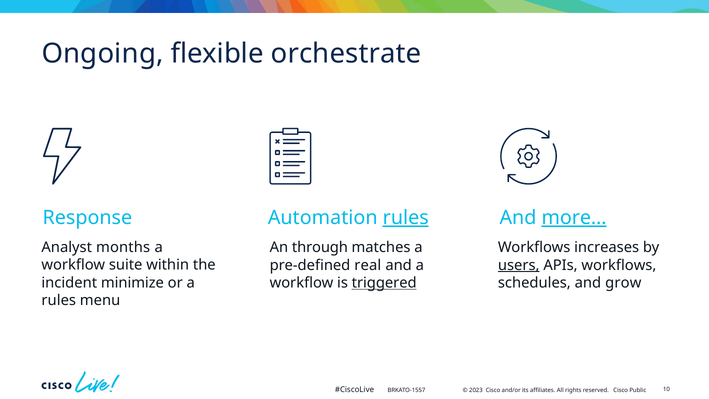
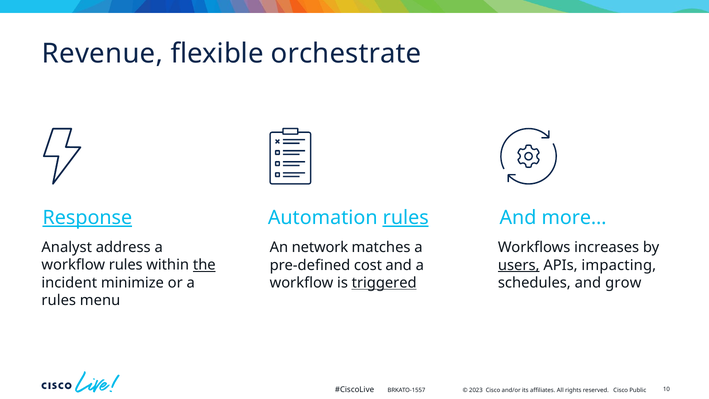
Ongoing: Ongoing -> Revenue
Response underline: none -> present
more… underline: present -> none
months: months -> address
through: through -> network
workflow suite: suite -> rules
the underline: none -> present
real: real -> cost
APIs workflows: workflows -> impacting
